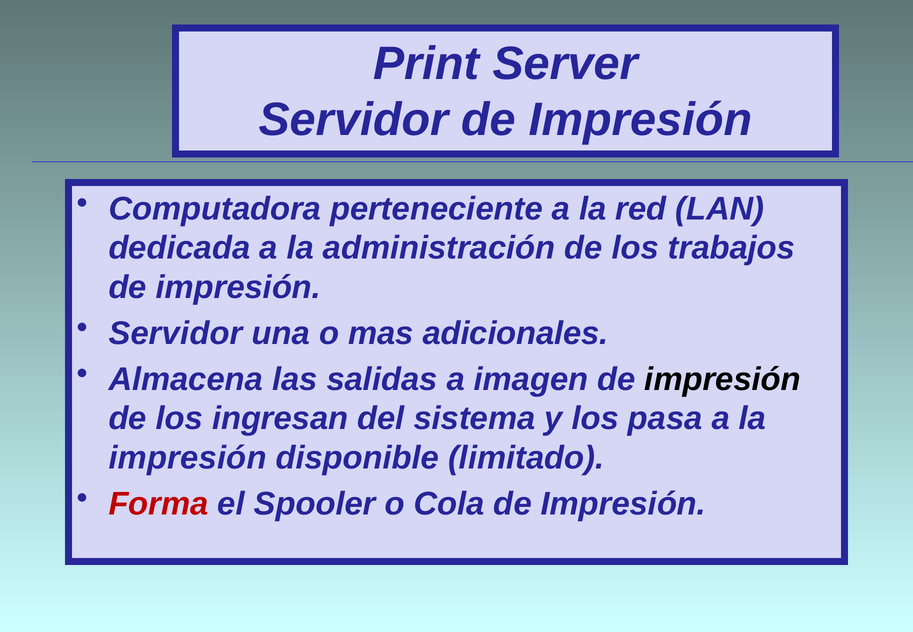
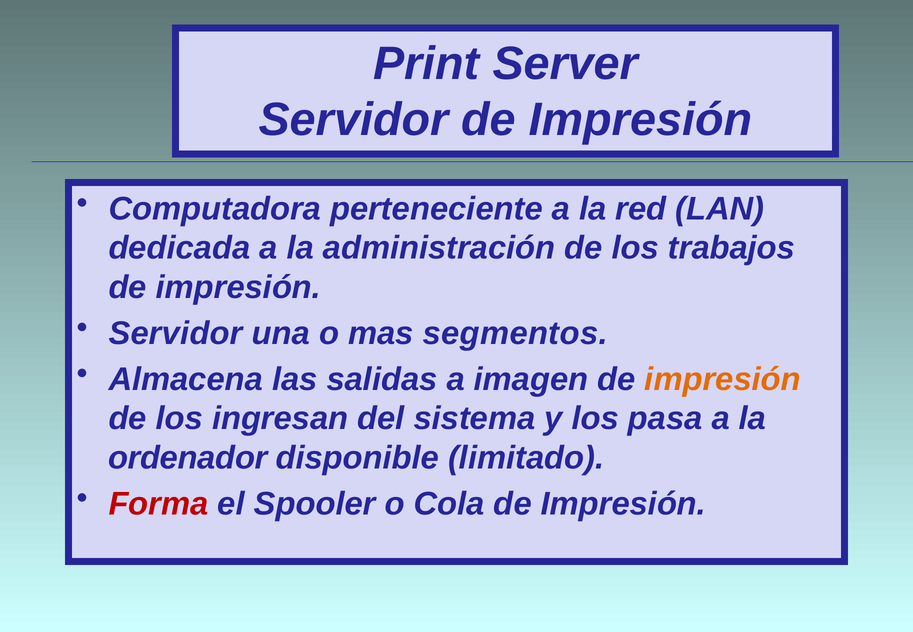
adicionales: adicionales -> segmentos
impresión at (723, 379) colour: black -> orange
impresión at (188, 458): impresión -> ordenador
